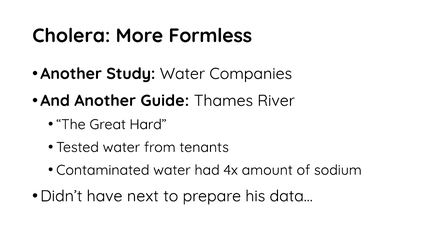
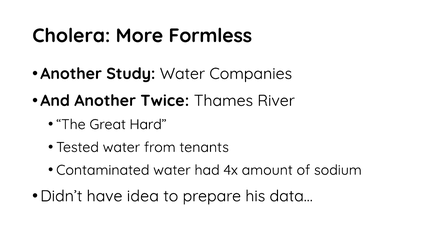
Guide: Guide -> Twice
next: next -> idea
